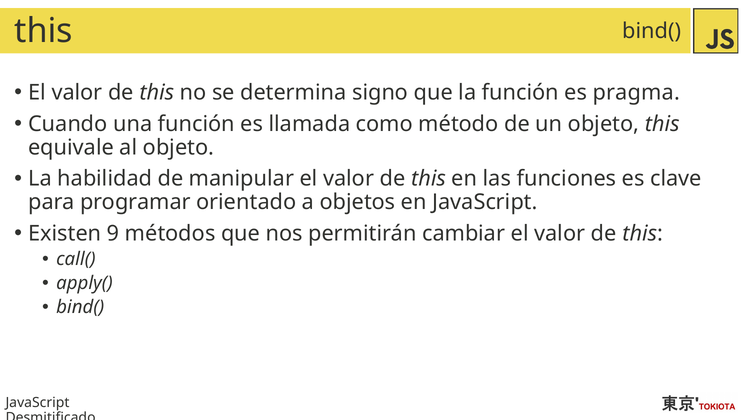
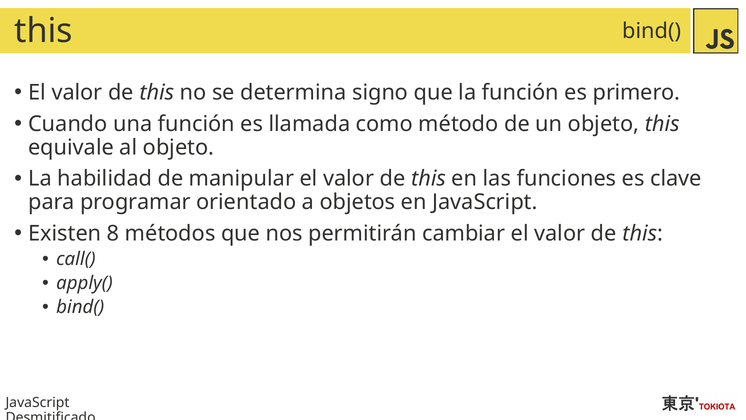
pragma: pragma -> primero
9: 9 -> 8
